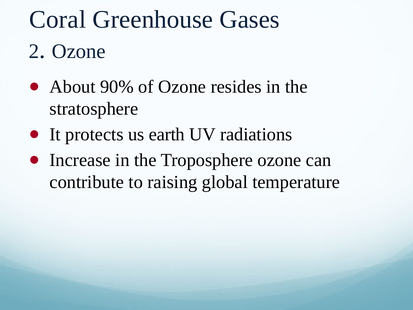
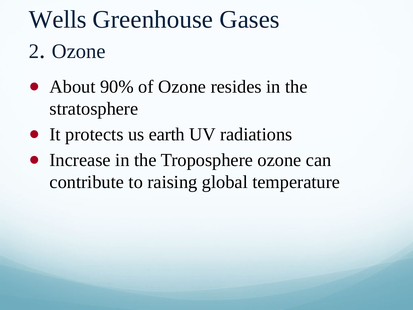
Coral: Coral -> Wells
